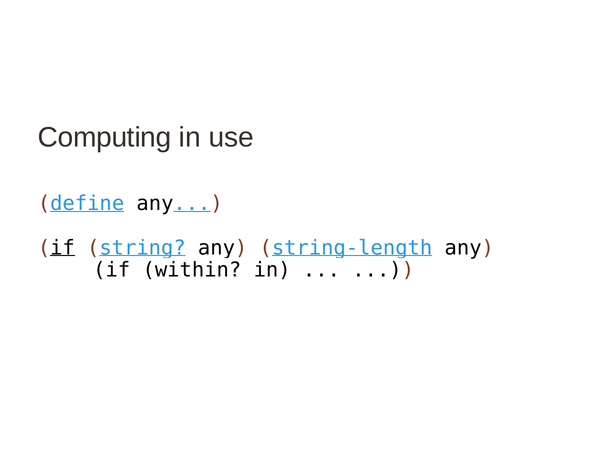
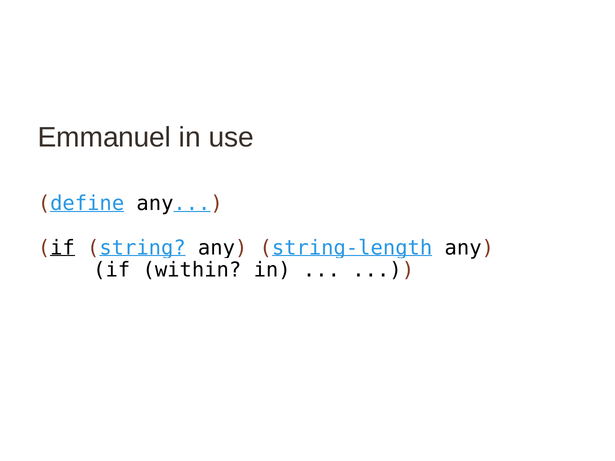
Computing: Computing -> Emmanuel
